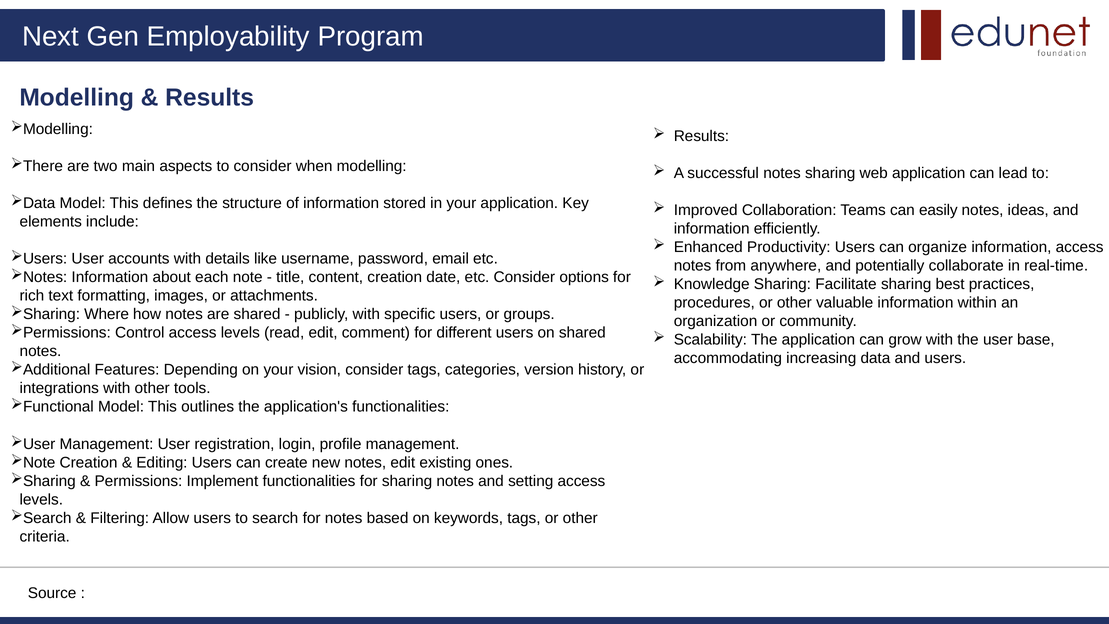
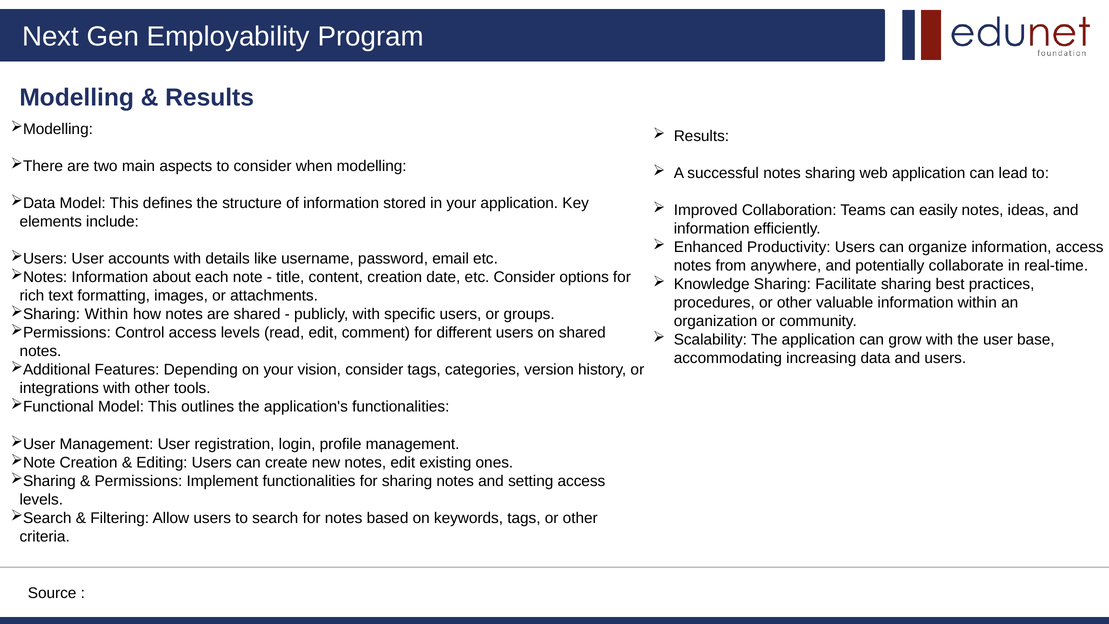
Where at (107, 314): Where -> Within
